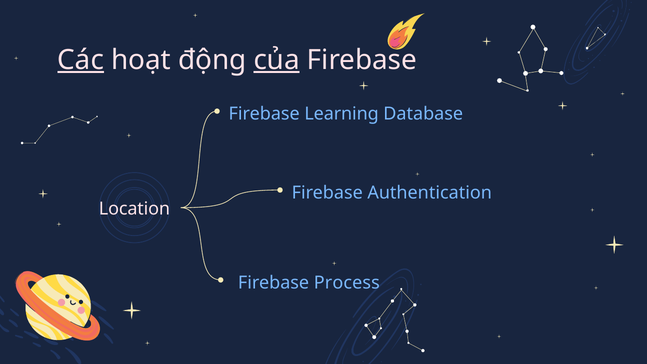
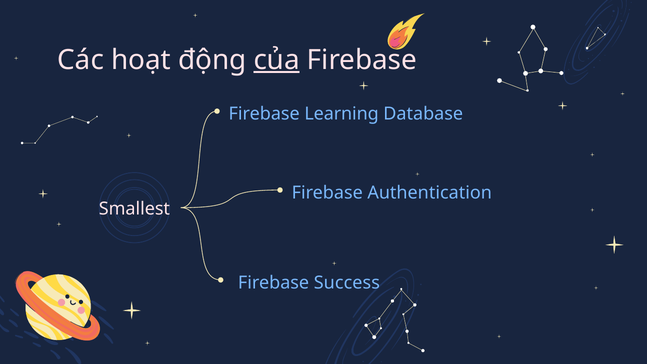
Các underline: present -> none
Location: Location -> Smallest
Process: Process -> Success
